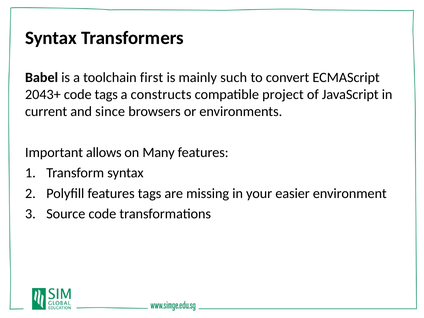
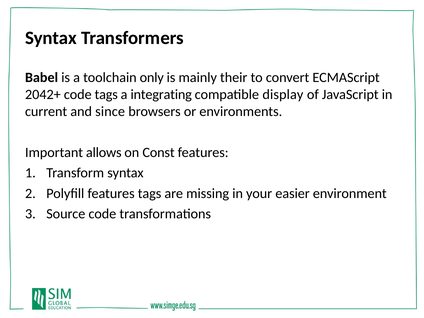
first: first -> only
such: such -> their
2043+: 2043+ -> 2042+
constructs: constructs -> integrating
project: project -> display
Many: Many -> Const
